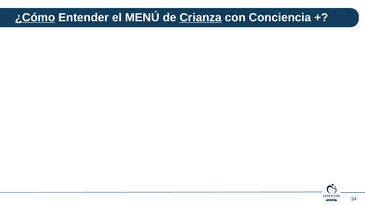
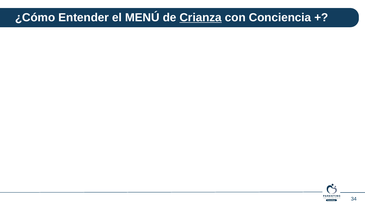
¿Cómo underline: present -> none
